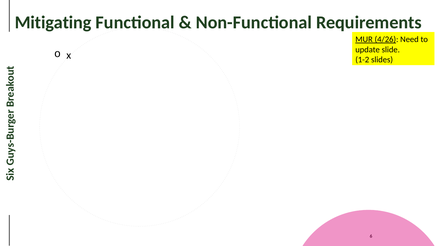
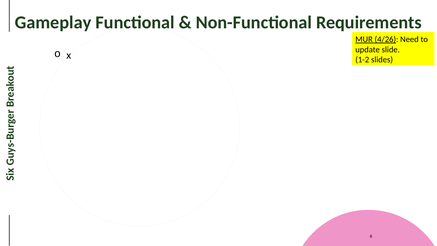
Mitigating: Mitigating -> Gameplay
